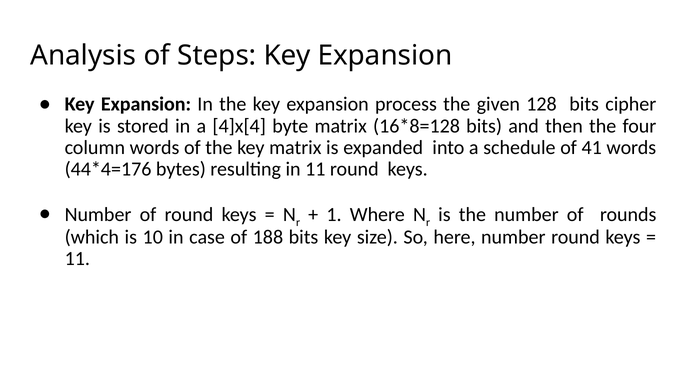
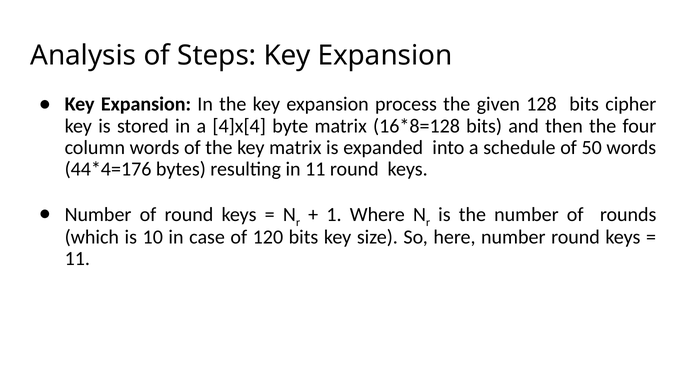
41: 41 -> 50
188: 188 -> 120
